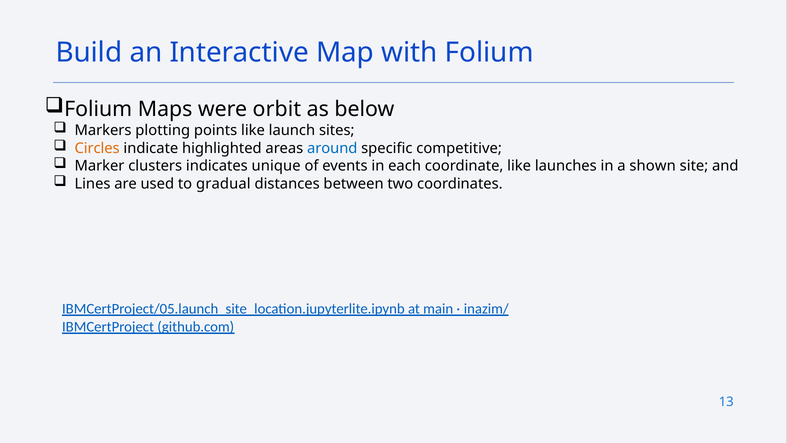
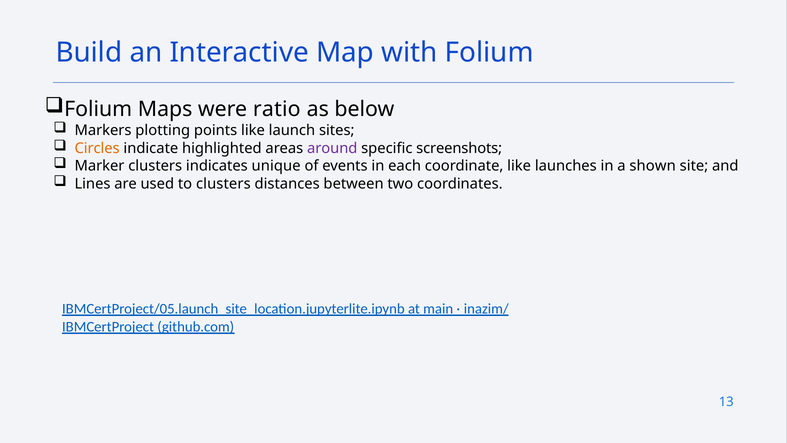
orbit: orbit -> ratio
around colour: blue -> purple
competitive: competitive -> screenshots
to gradual: gradual -> clusters
